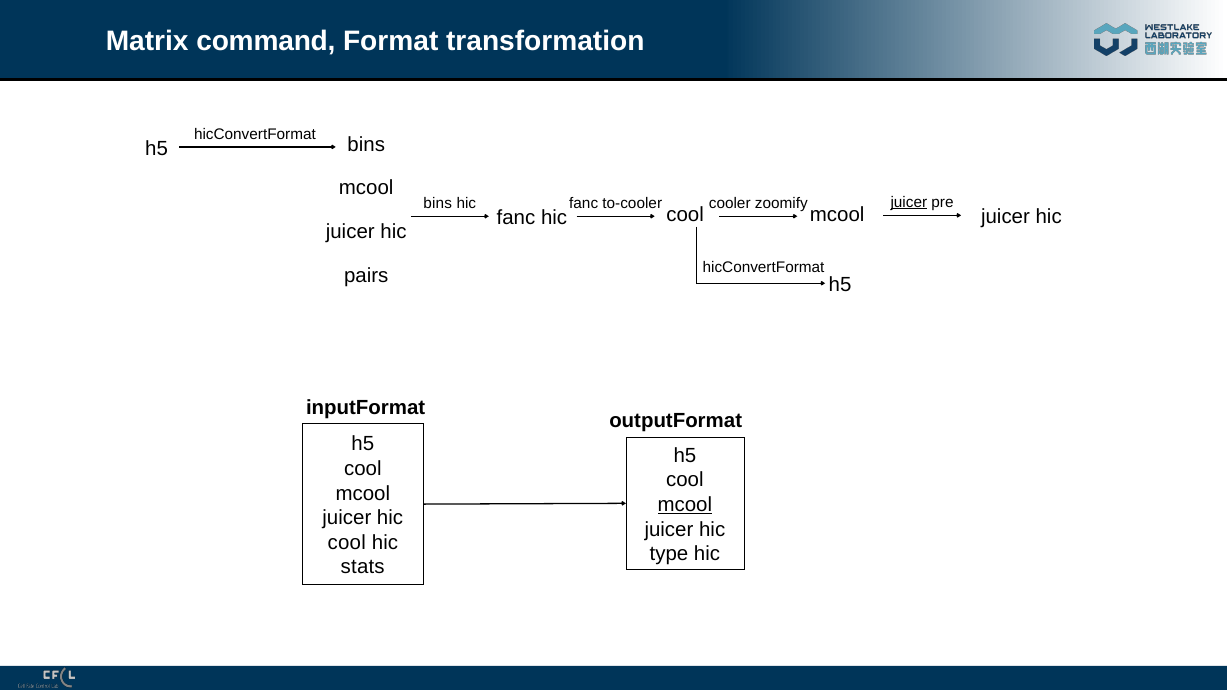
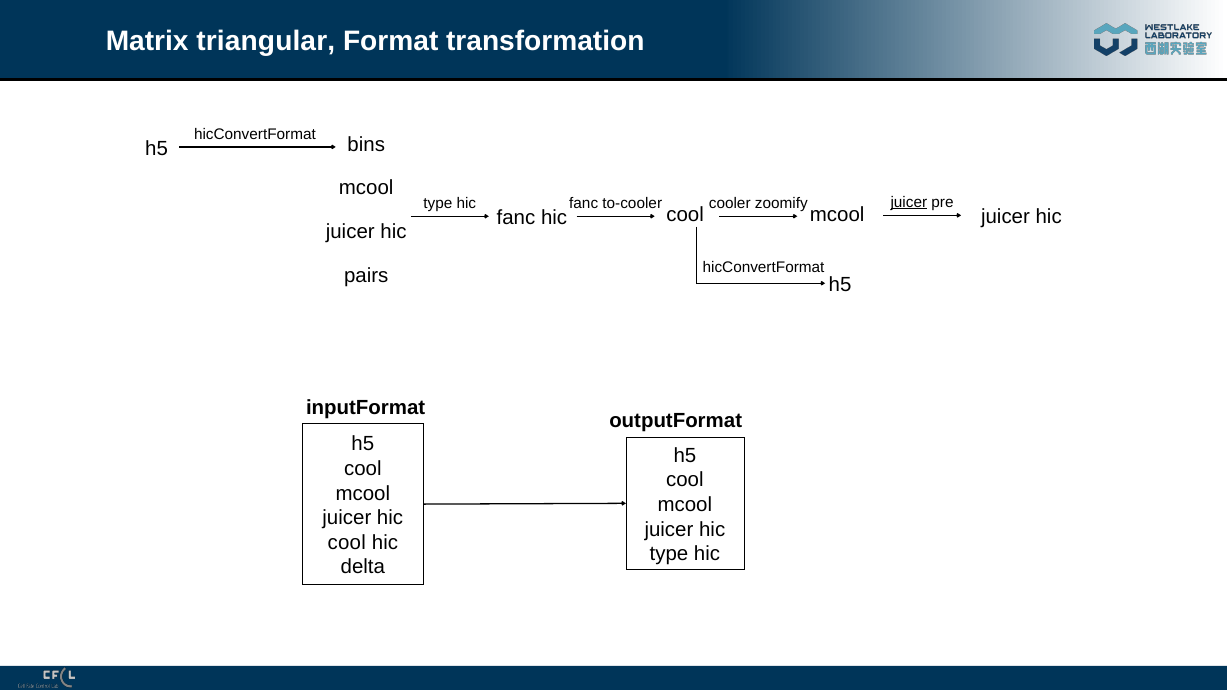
command: command -> triangular
bins at (438, 203): bins -> type
mcool at (685, 505) underline: present -> none
stats: stats -> delta
